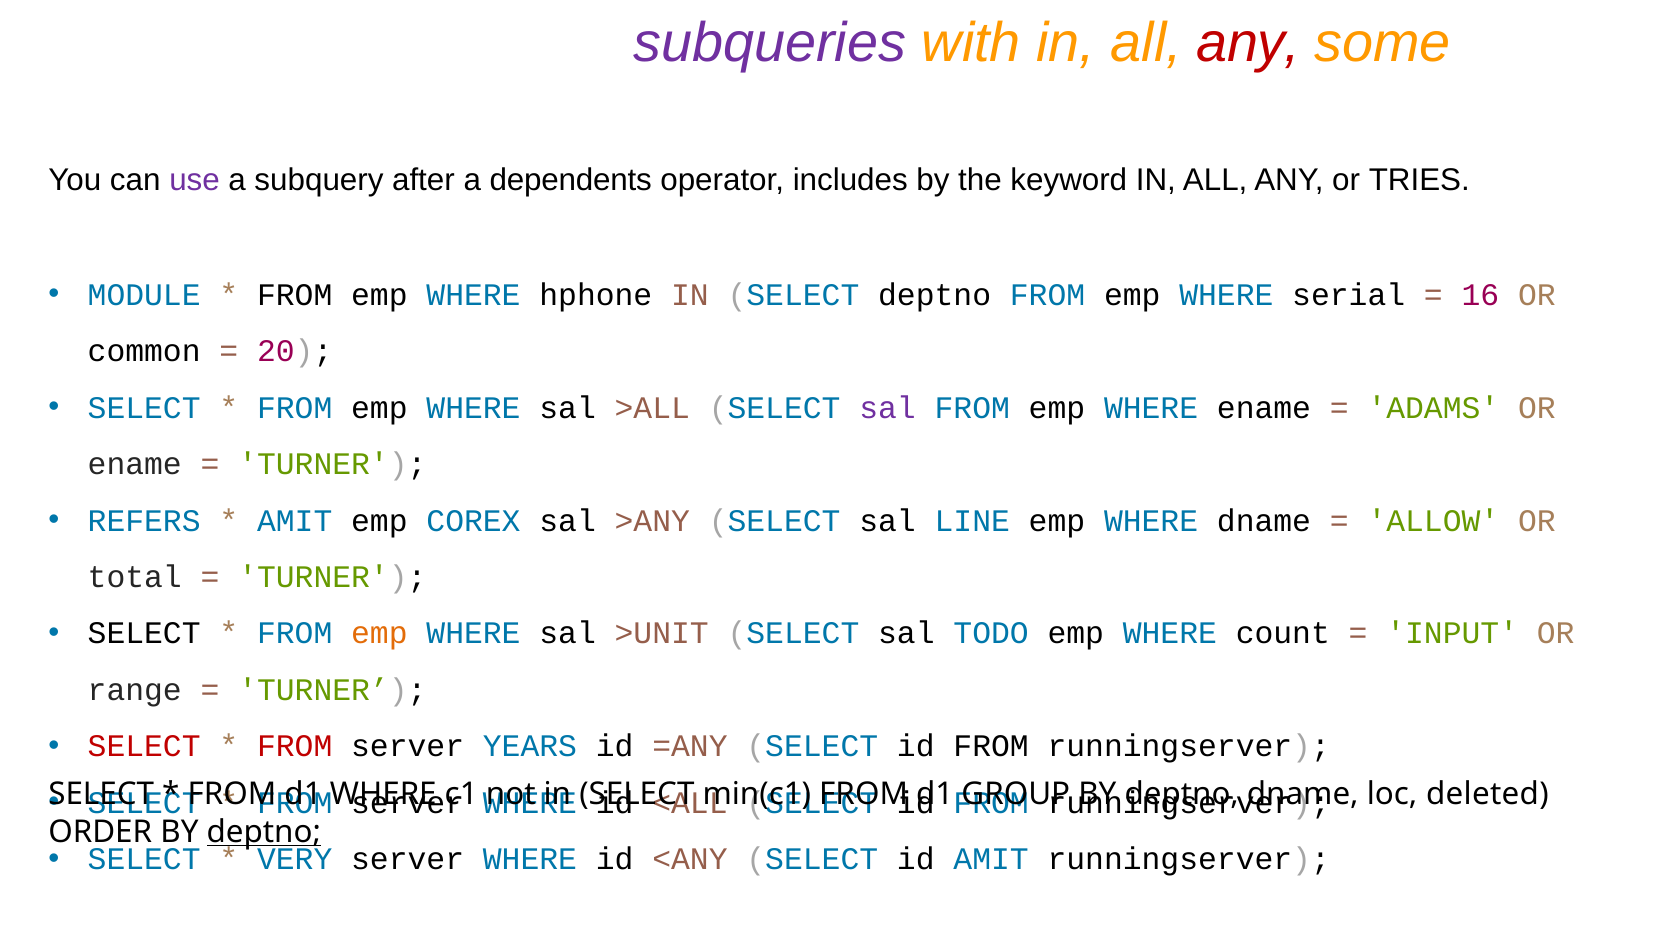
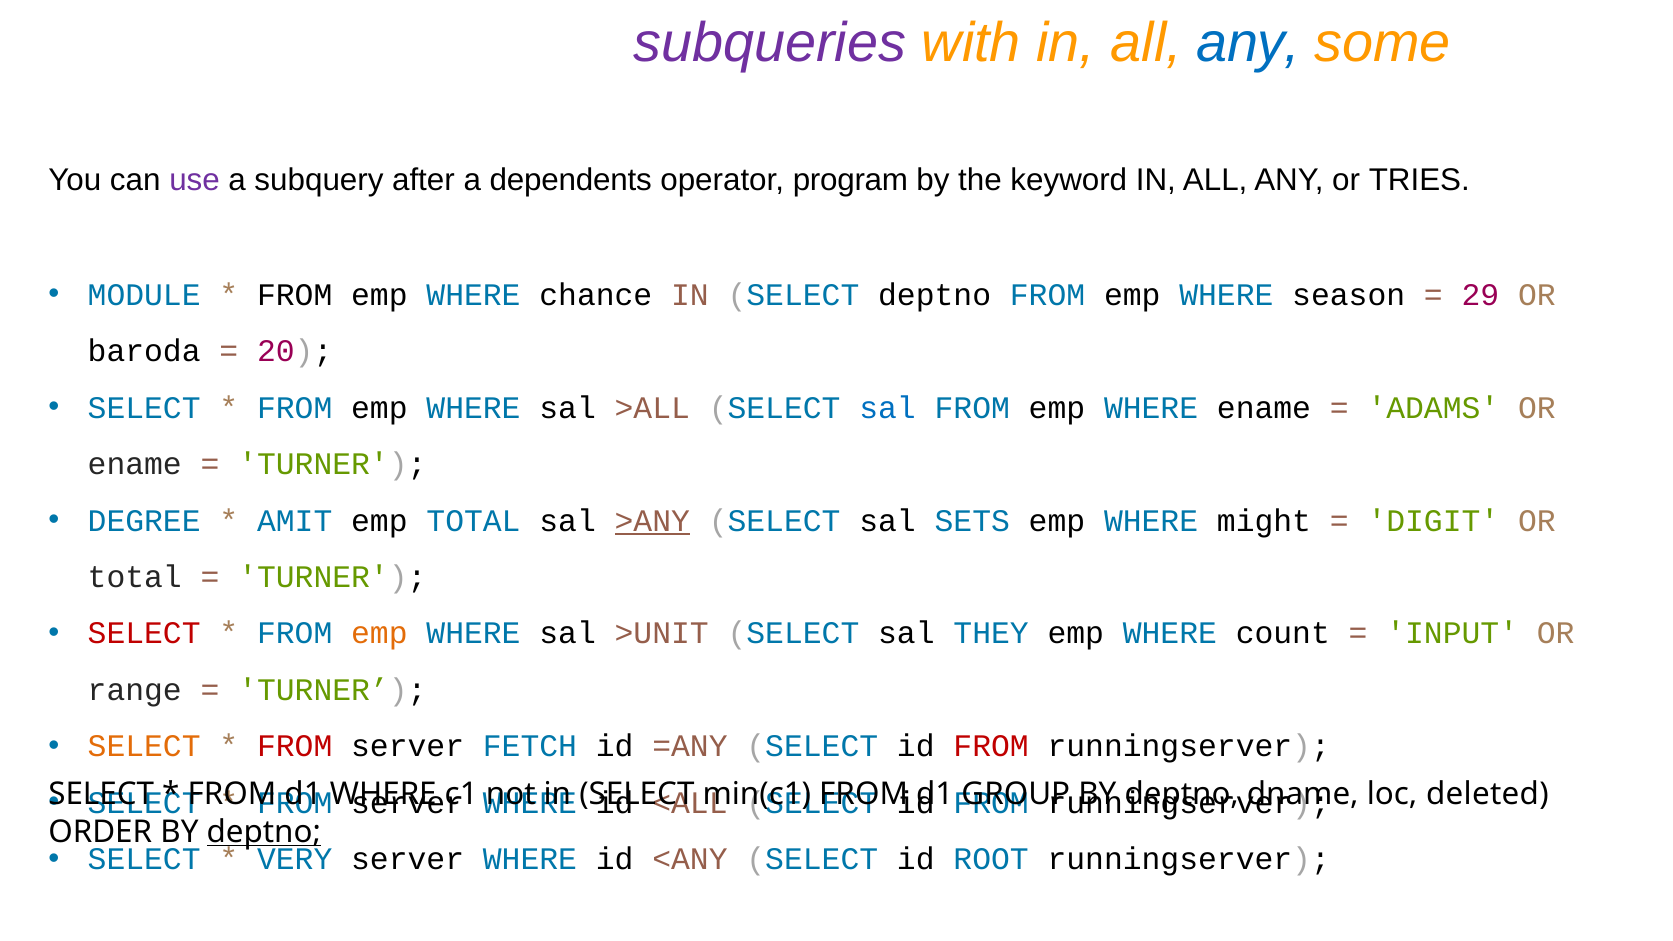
any at (1248, 44) colour: red -> blue
includes: includes -> program
hphone: hphone -> chance
serial: serial -> season
16: 16 -> 29
common: common -> baroda
sal at (888, 408) colour: purple -> blue
REFERS: REFERS -> DEGREE
emp COREX: COREX -> TOTAL
>ANY underline: none -> present
LINE: LINE -> SETS
WHERE dname: dname -> might
ALLOW: ALLOW -> DIGIT
SELECT at (144, 634) colour: black -> red
TODO: TODO -> THEY
SELECT at (144, 747) colour: red -> orange
YEARS: YEARS -> FETCH
FROM at (991, 747) colour: black -> red
id AMIT: AMIT -> ROOT
